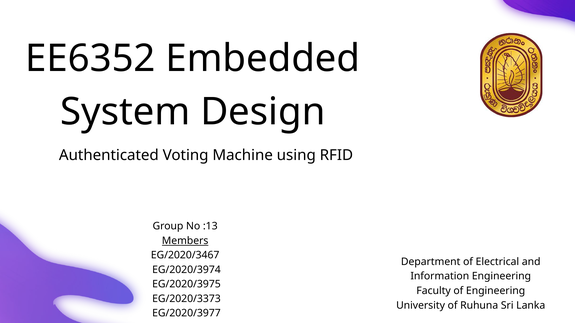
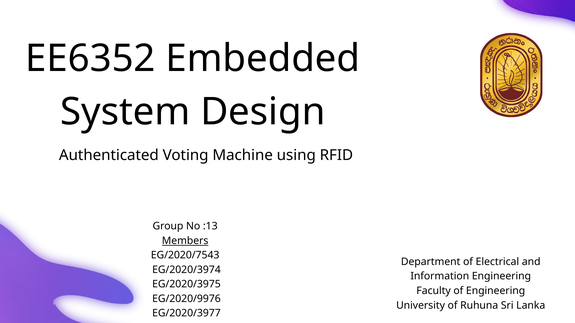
EG/2020/3467: EG/2020/3467 -> EG/2020/7543
EG/2020/3373: EG/2020/3373 -> EG/2020/9976
